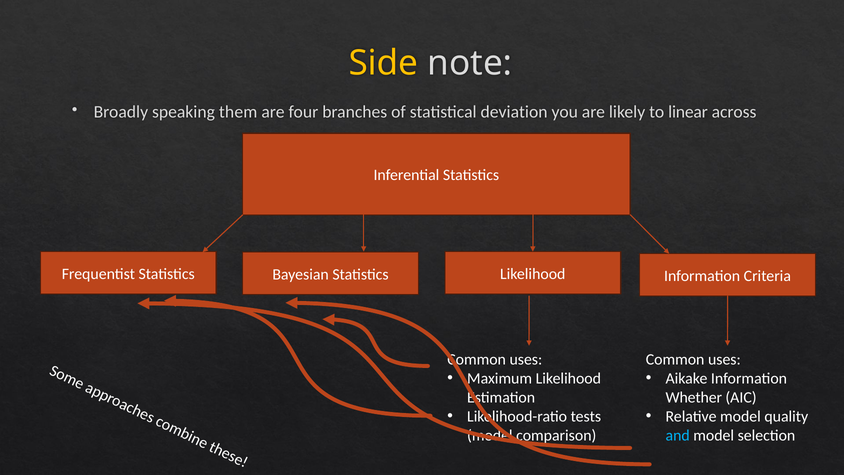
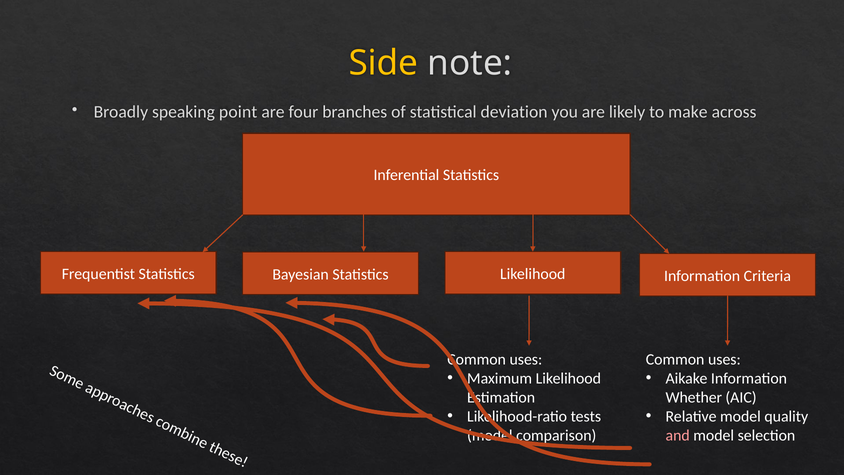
them: them -> point
linear: linear -> make
and colour: light blue -> pink
